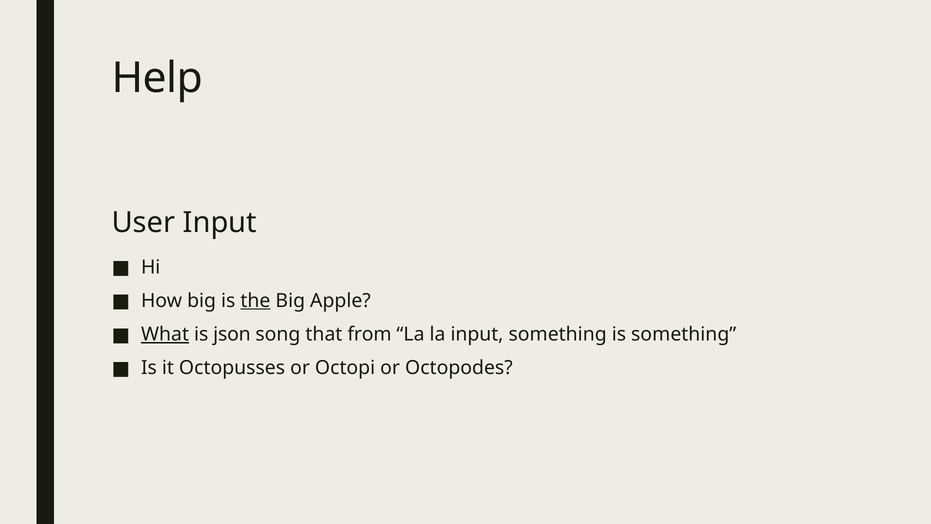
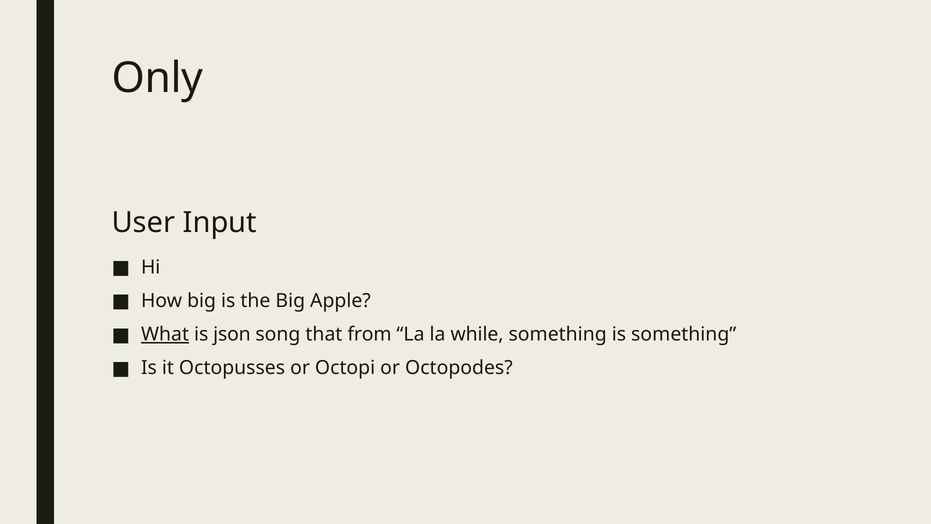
Help: Help -> Only
the underline: present -> none
la input: input -> while
